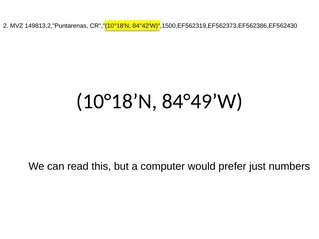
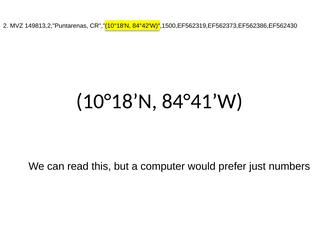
84°49’W: 84°49’W -> 84°41’W
